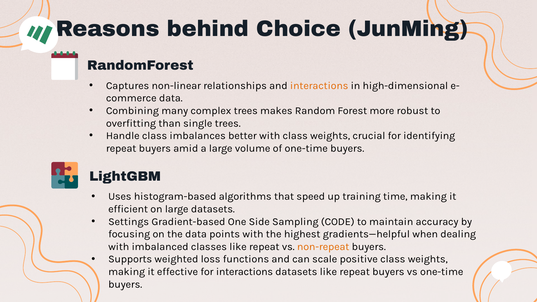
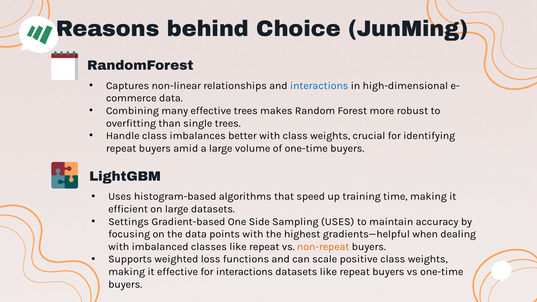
interactions at (319, 86) colour: orange -> blue
many complex: complex -> effective
Sampling CODE: CODE -> USES
